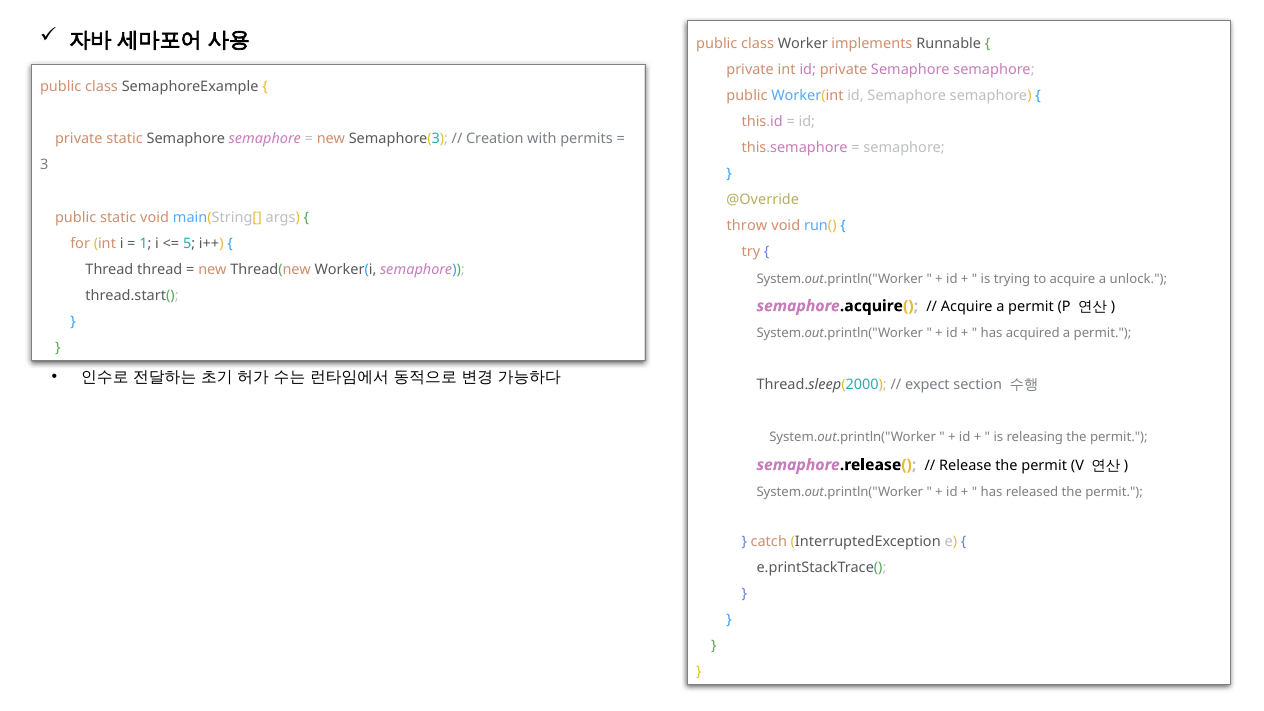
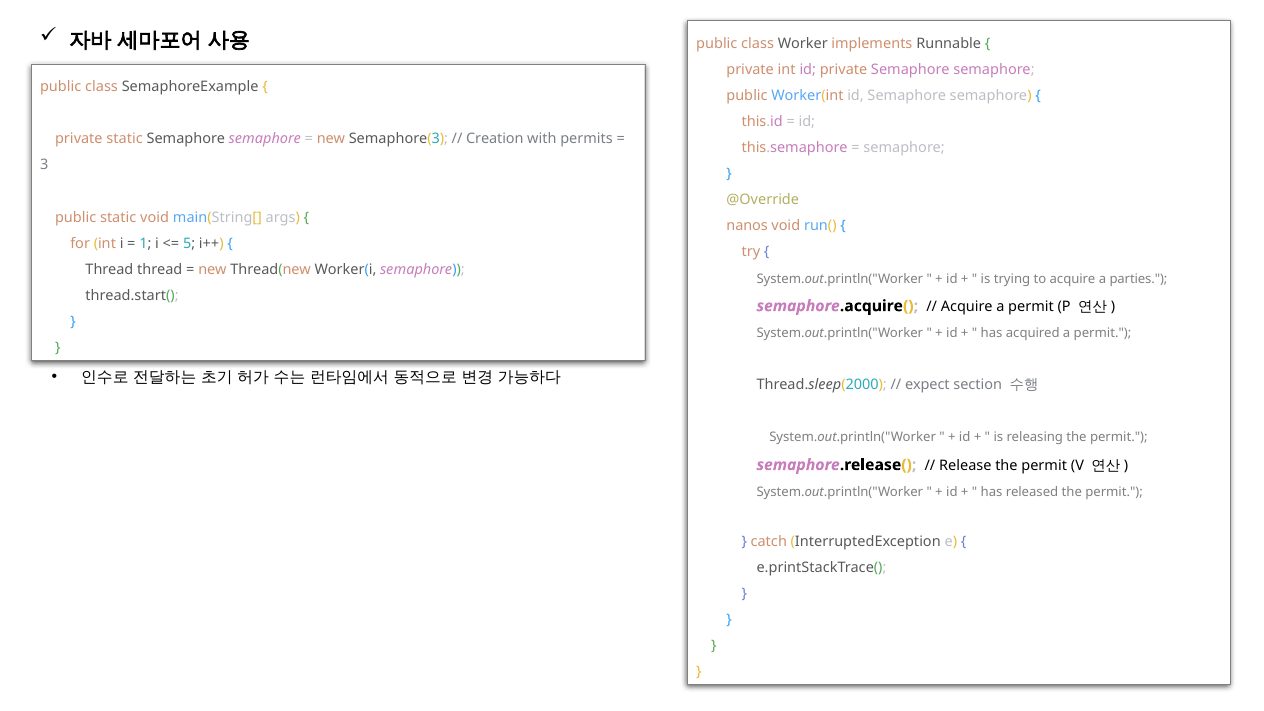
throw: throw -> nanos
unlock: unlock -> parties
